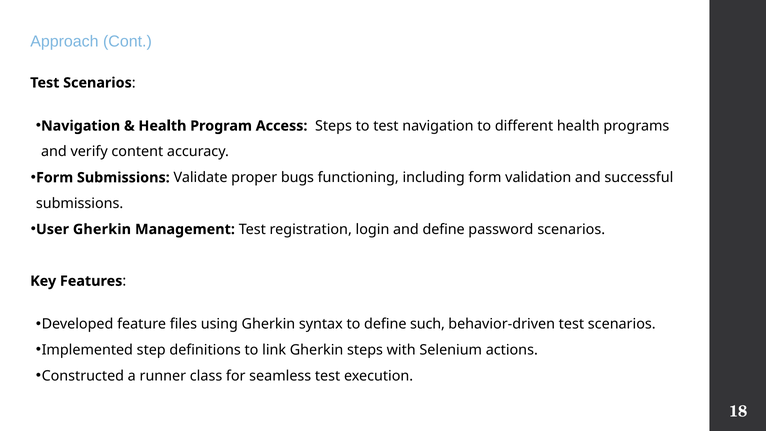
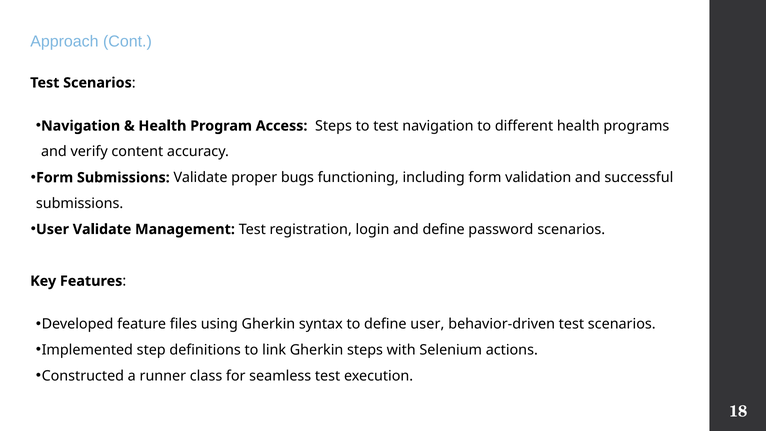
User Gherkin: Gherkin -> Validate
define such: such -> user
